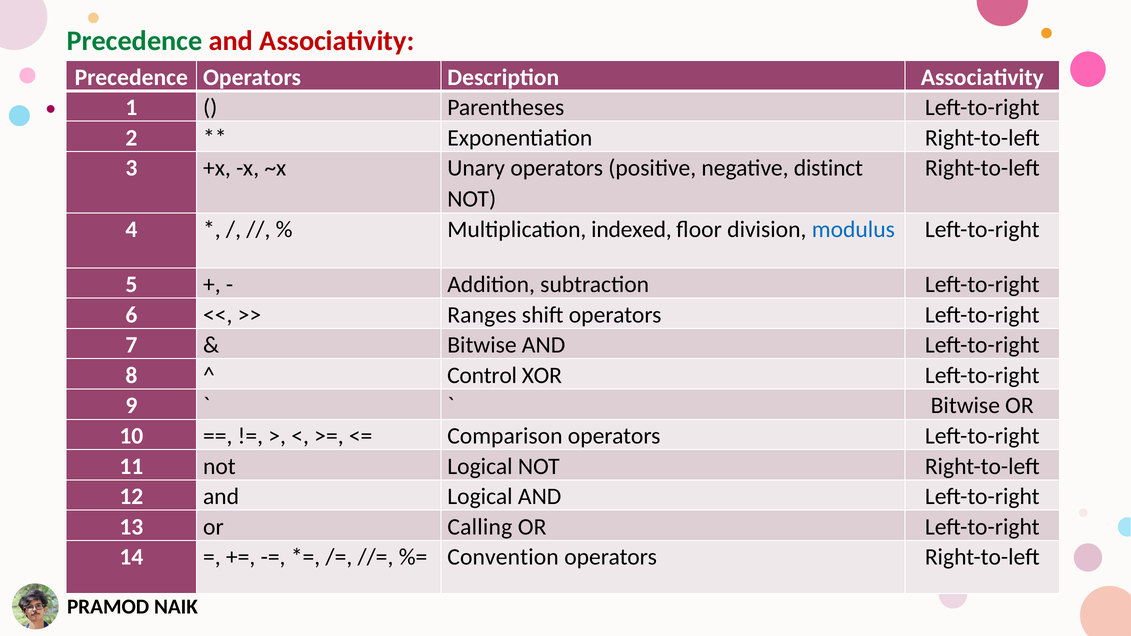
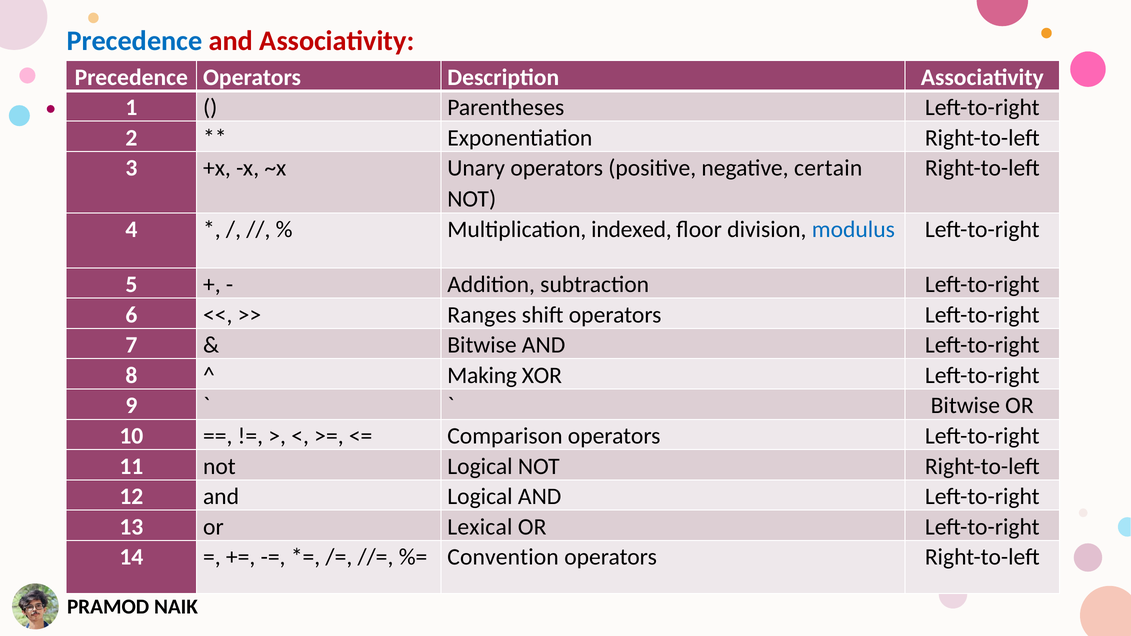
Precedence at (135, 41) colour: green -> blue
distinct: distinct -> certain
Control: Control -> Making
Calling: Calling -> Lexical
